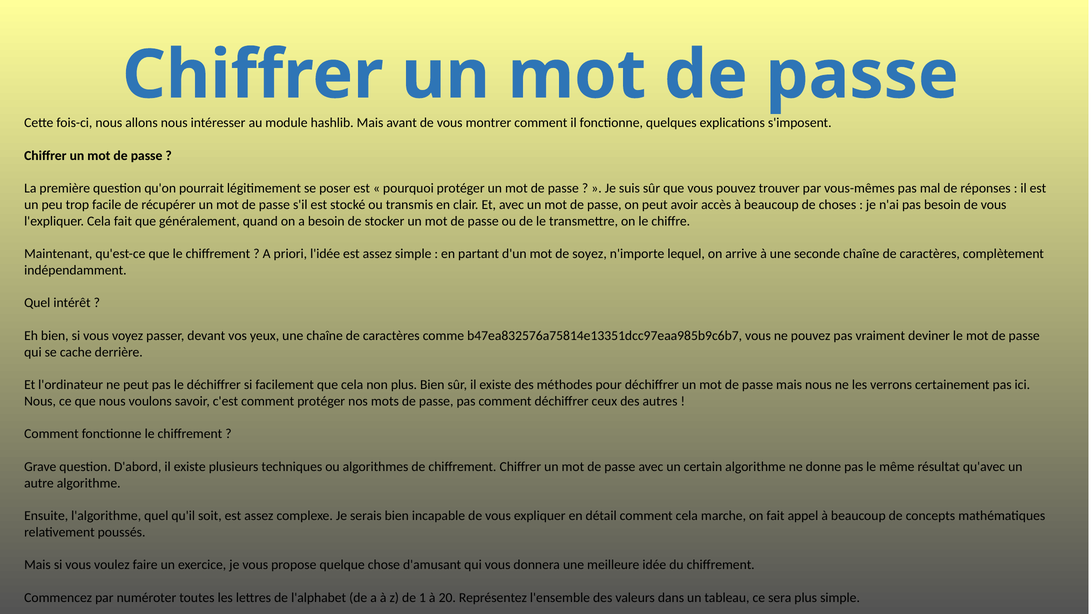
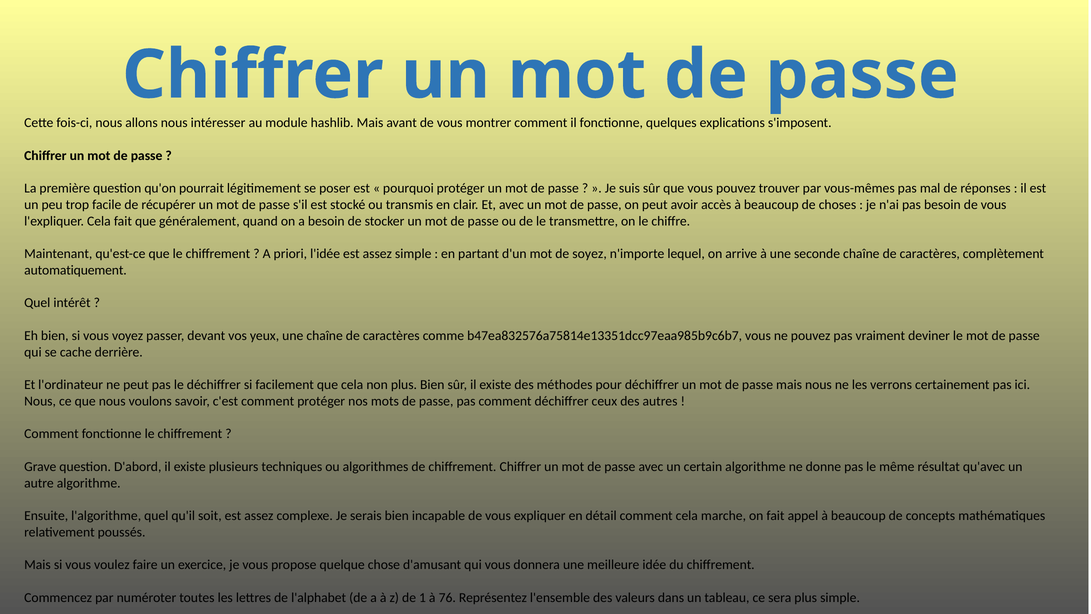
indépendamment: indépendamment -> automatiquement
20: 20 -> 76
